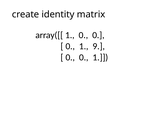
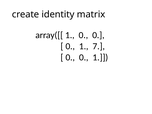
9: 9 -> 7
